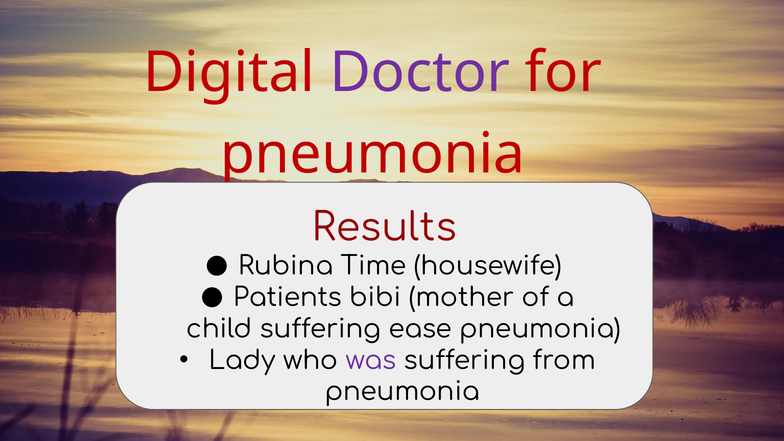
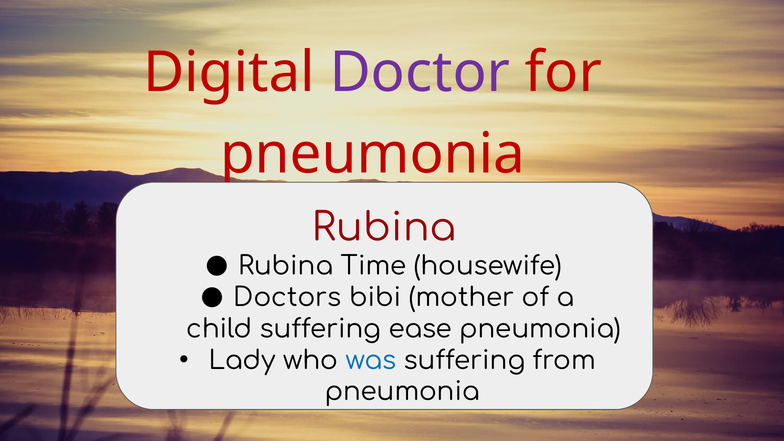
Results at (384, 228): Results -> Rubina
Patients: Patients -> Doctors
was colour: purple -> blue
